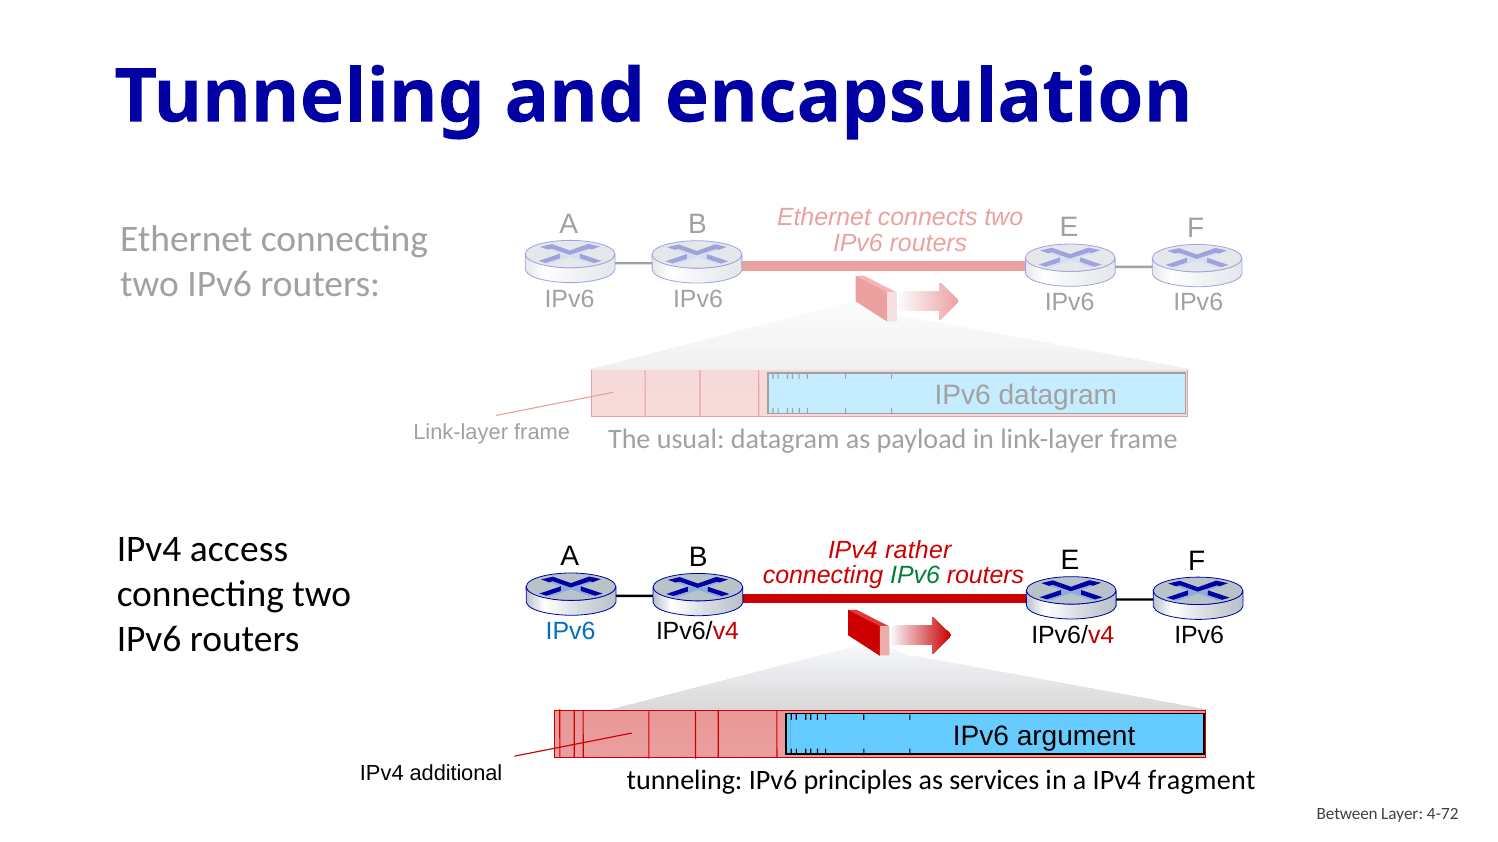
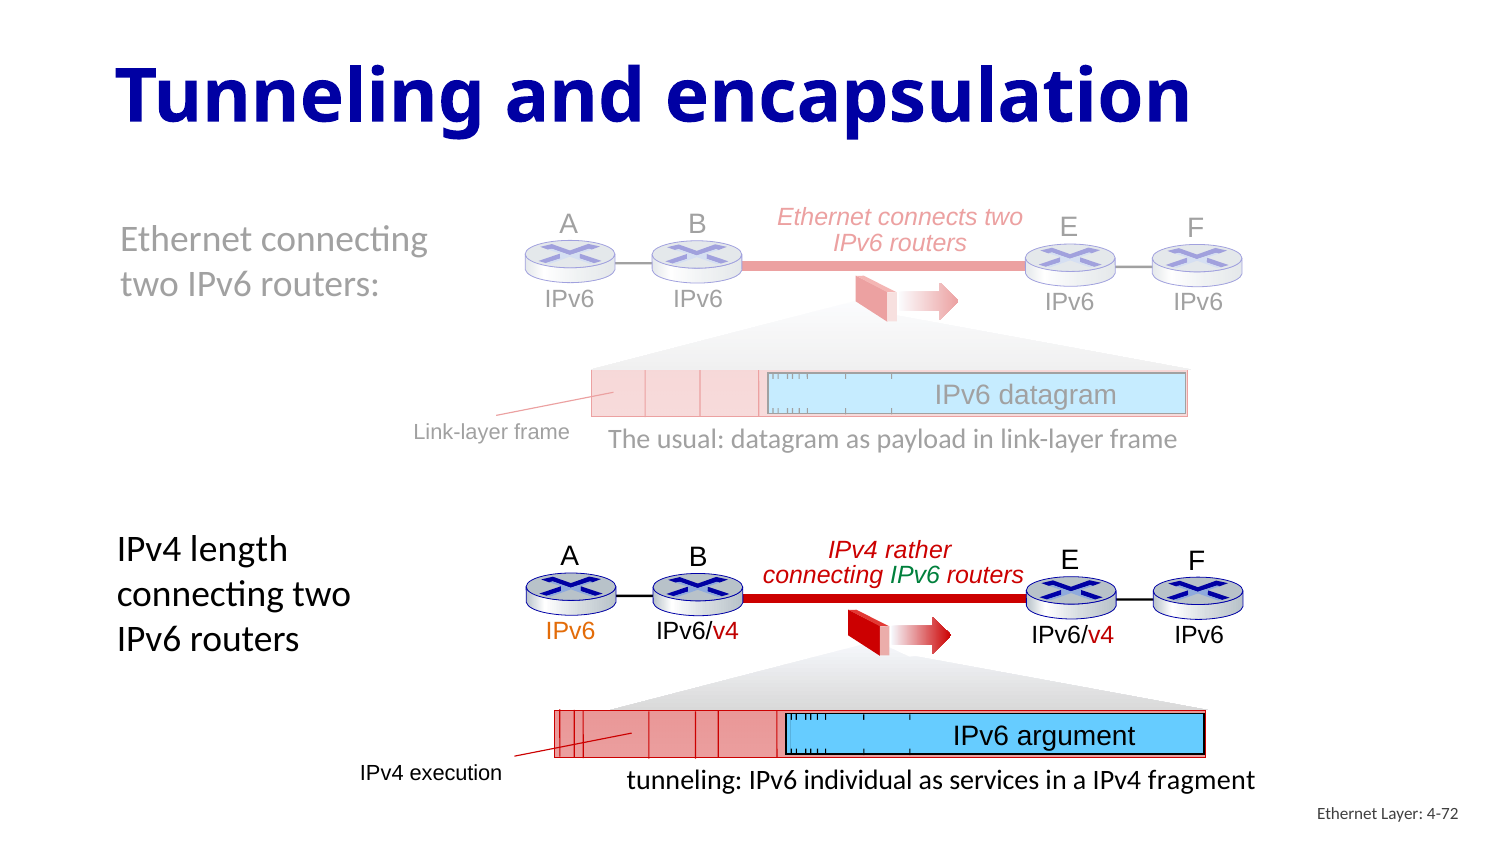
access: access -> length
IPv6 at (571, 632) colour: blue -> orange
additional: additional -> execution
principles: principles -> individual
Between at (1347, 815): Between -> Ethernet
